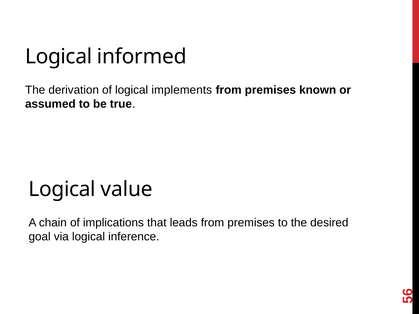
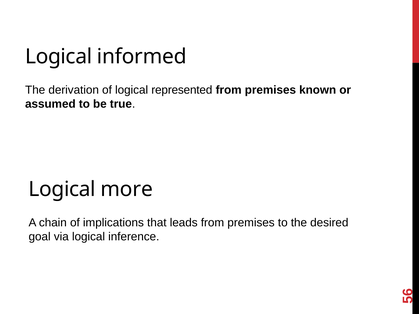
implements: implements -> represented
value: value -> more
